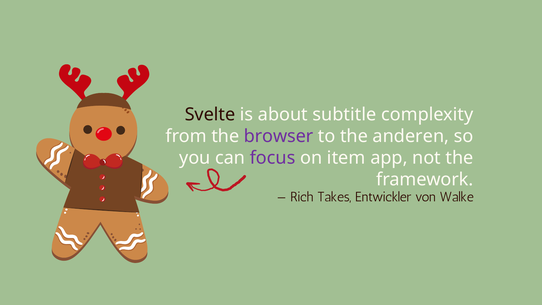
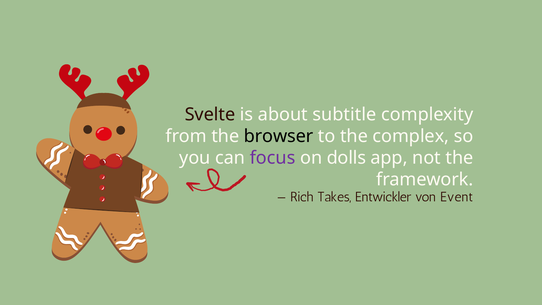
browser colour: purple -> black
anderen: anderen -> complex
item: item -> dolls
Walke: Walke -> Event
